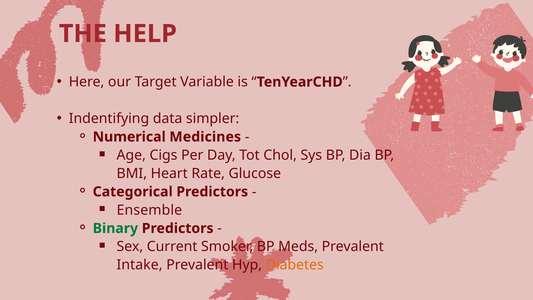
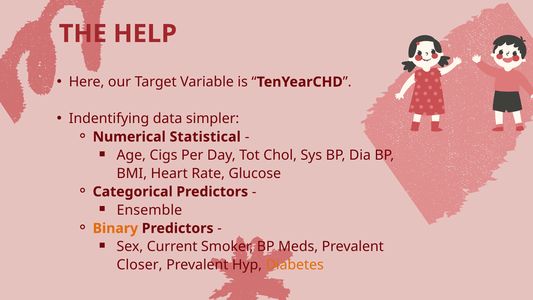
Medicines: Medicines -> Statistical
Binary colour: green -> orange
Intake: Intake -> Closer
